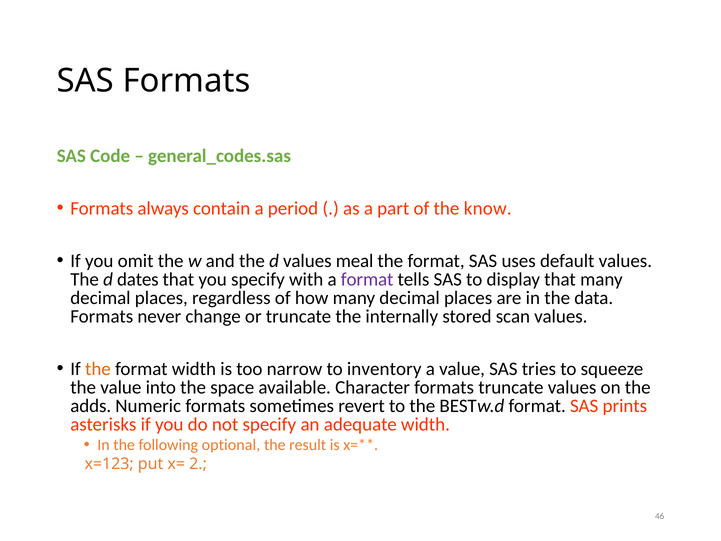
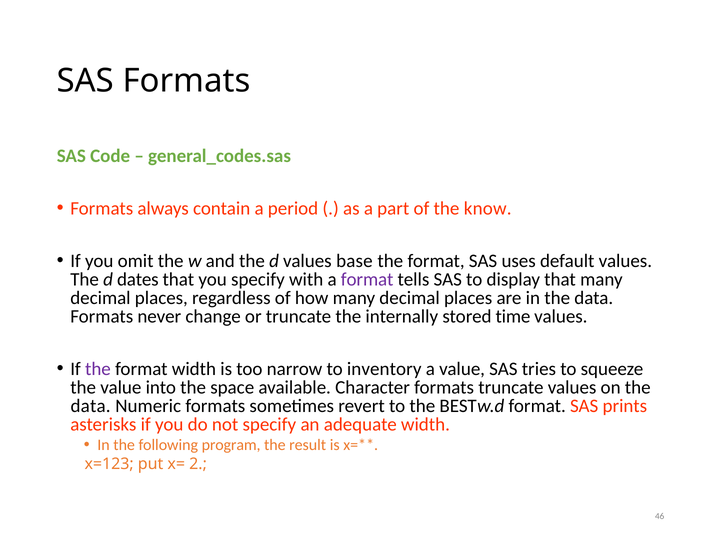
meal: meal -> base
scan: scan -> time
the at (98, 369) colour: orange -> purple
adds at (91, 406): adds -> data
optional: optional -> program
